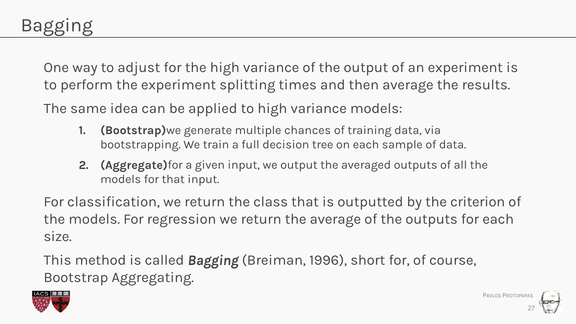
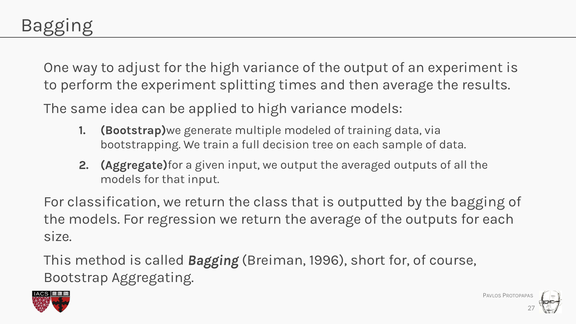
chances: chances -> modeled
the criterion: criterion -> bagging
